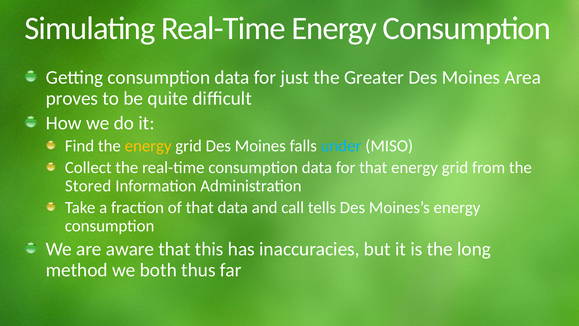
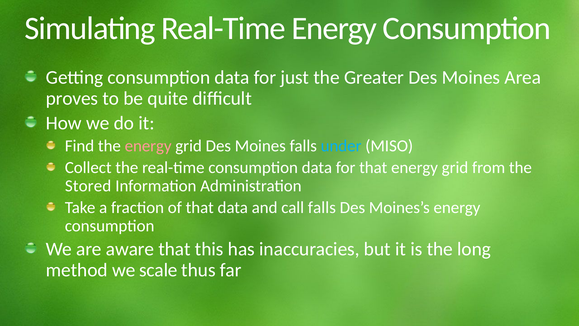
energy at (148, 146) colour: yellow -> pink
call tells: tells -> falls
both: both -> scale
